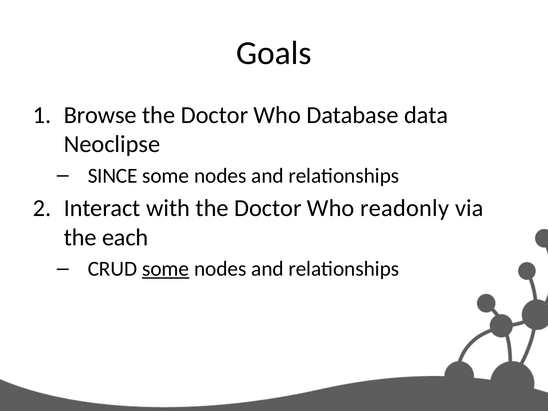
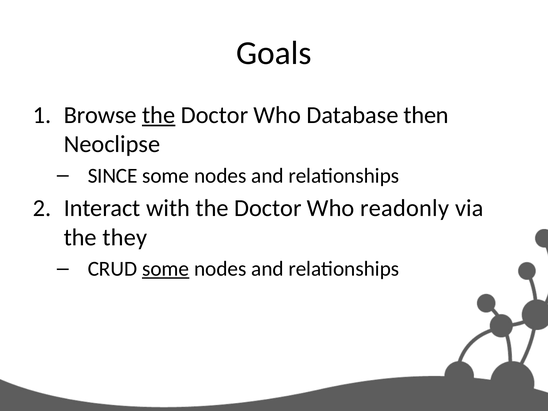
the at (159, 115) underline: none -> present
data: data -> then
each: each -> they
